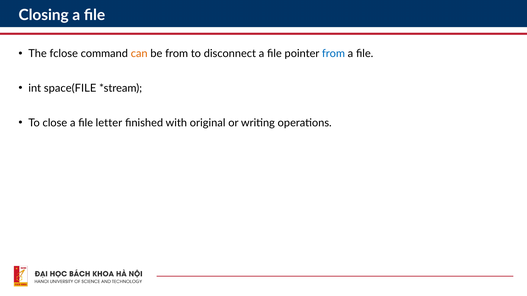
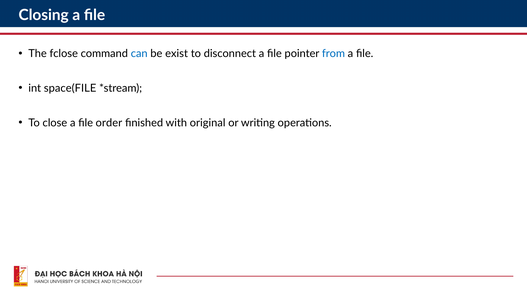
can colour: orange -> blue
be from: from -> exist
letter: letter -> order
